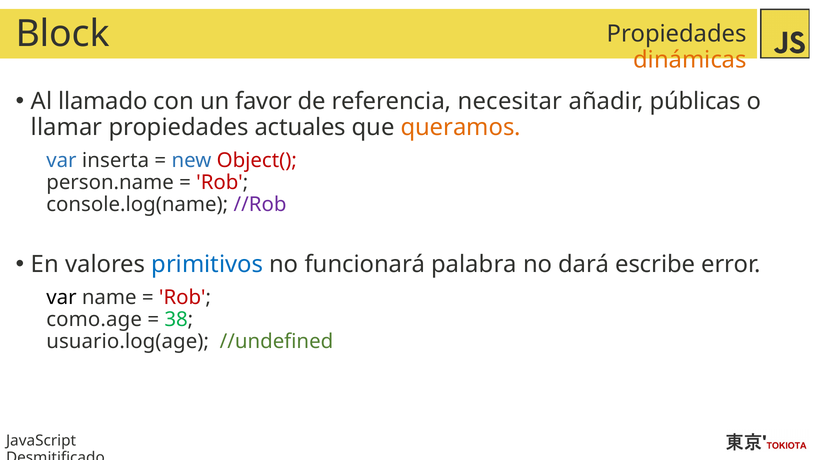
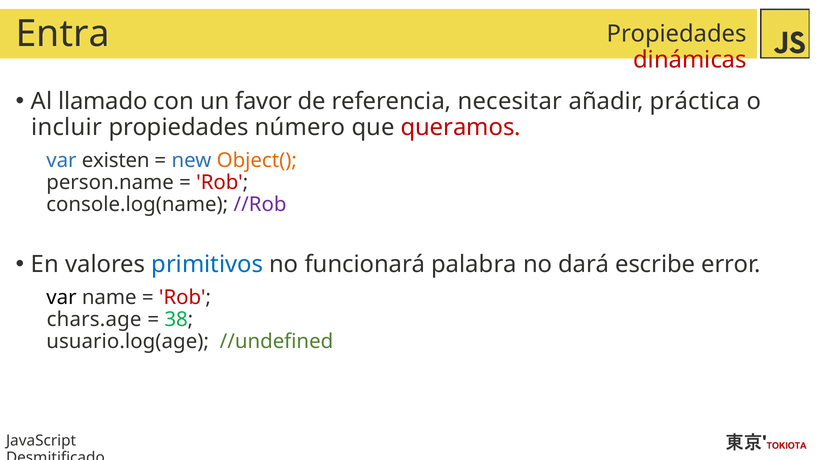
Block: Block -> Entra
dinámicas colour: orange -> red
públicas: públicas -> práctica
llamar: llamar -> incluir
actuales: actuales -> número
queramos colour: orange -> red
inserta: inserta -> existen
Object( colour: red -> orange
como.age: como.age -> chars.age
